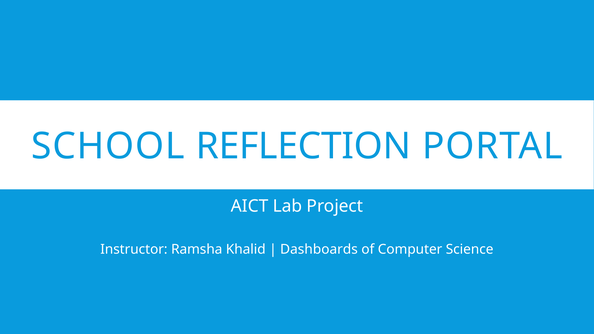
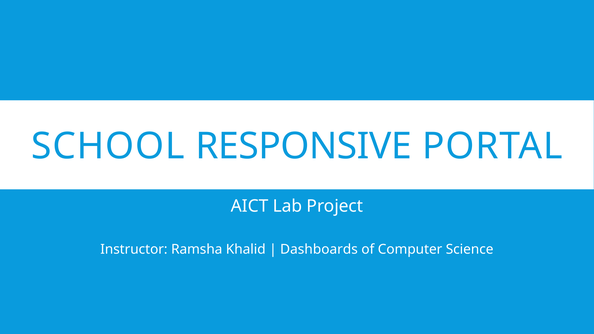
REFLECTION: REFLECTION -> RESPONSIVE
